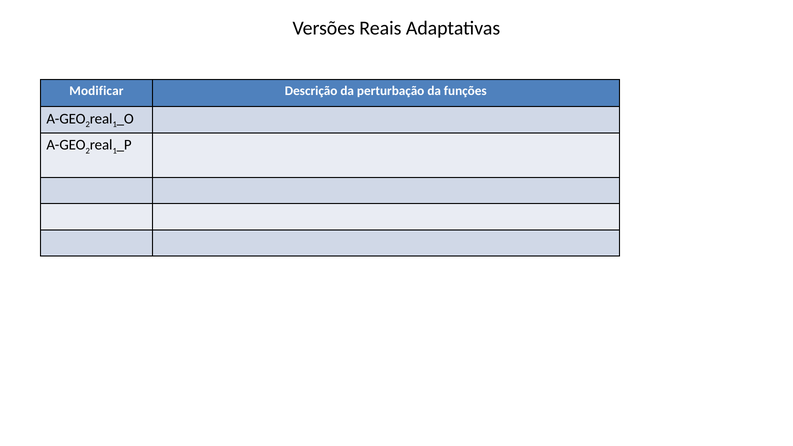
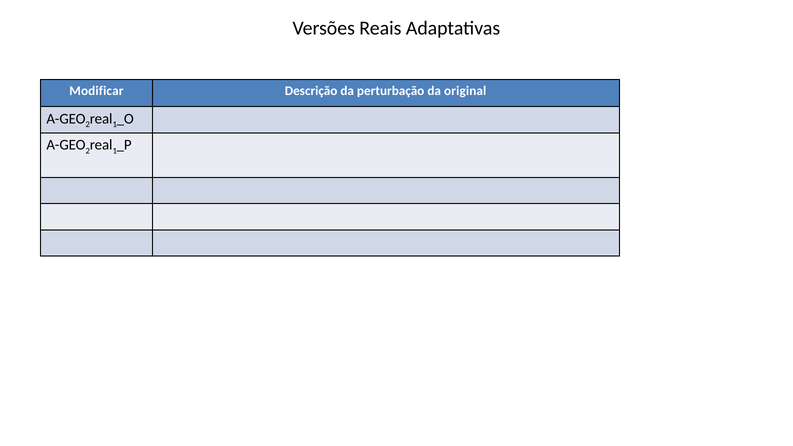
funções: funções -> original
